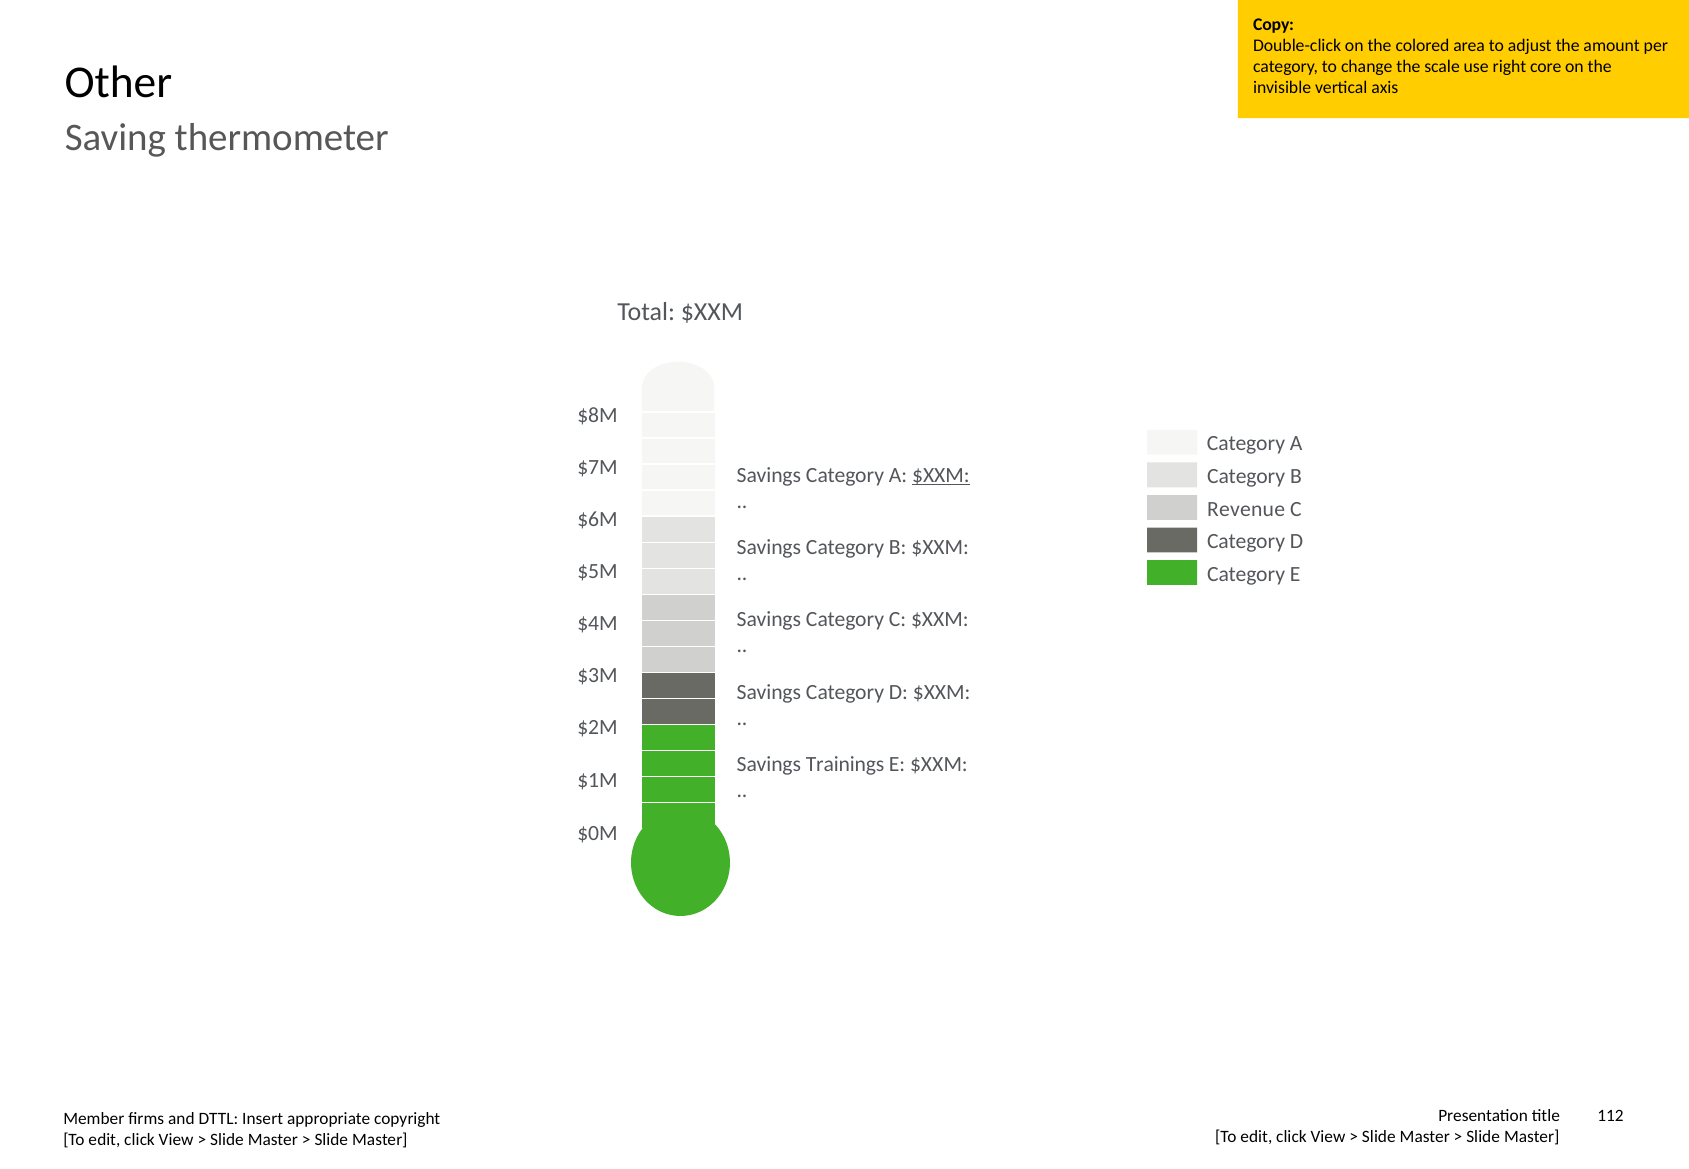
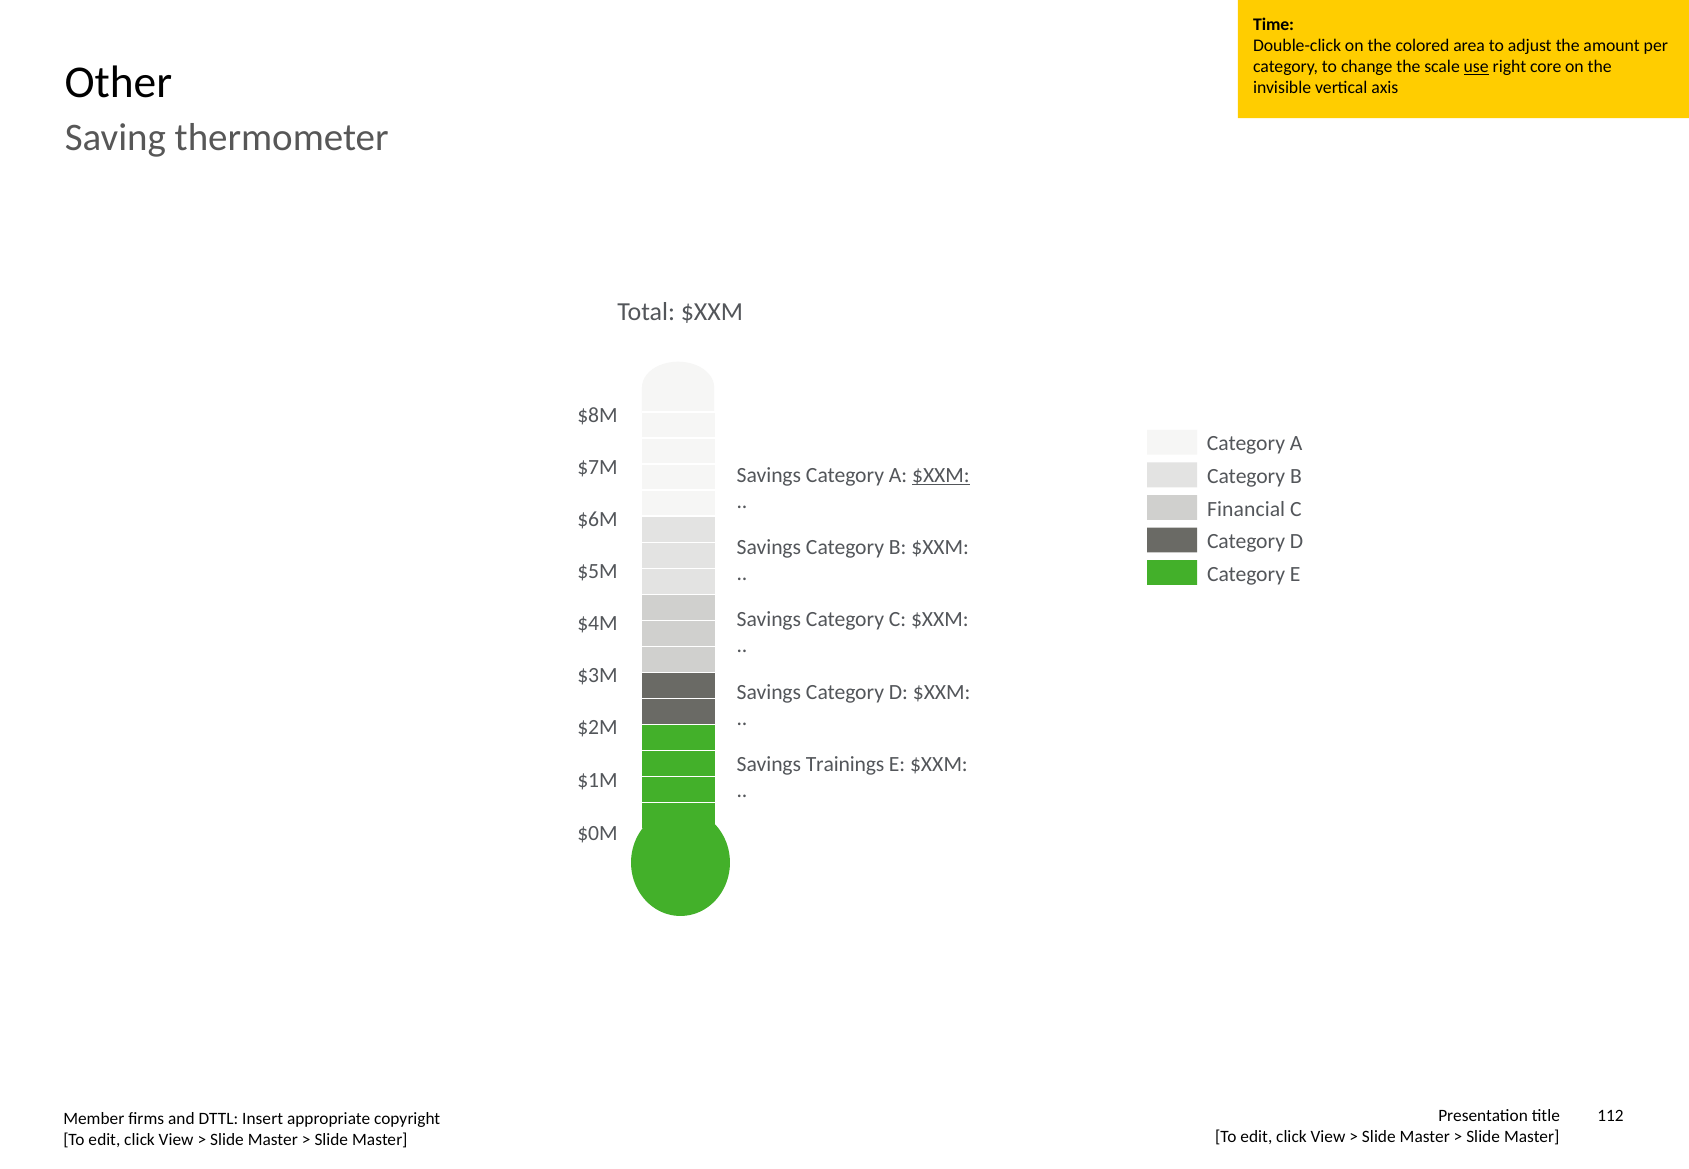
Copy: Copy -> Time
use underline: none -> present
Revenue: Revenue -> Financial
